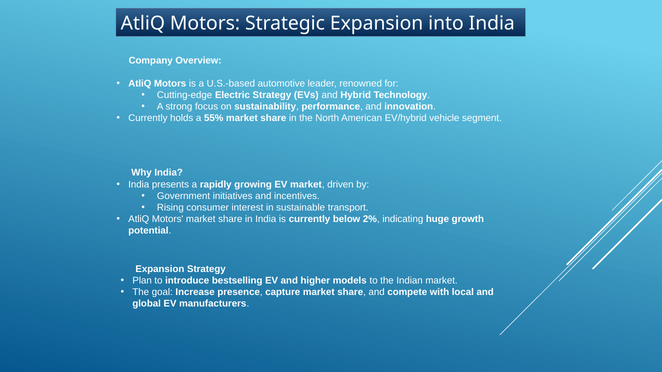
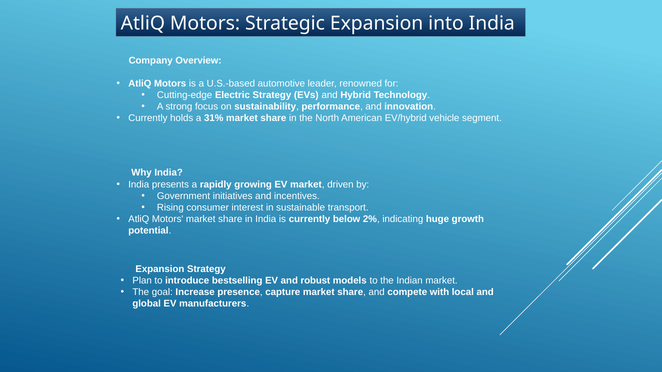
55%: 55% -> 31%
higher: higher -> robust
